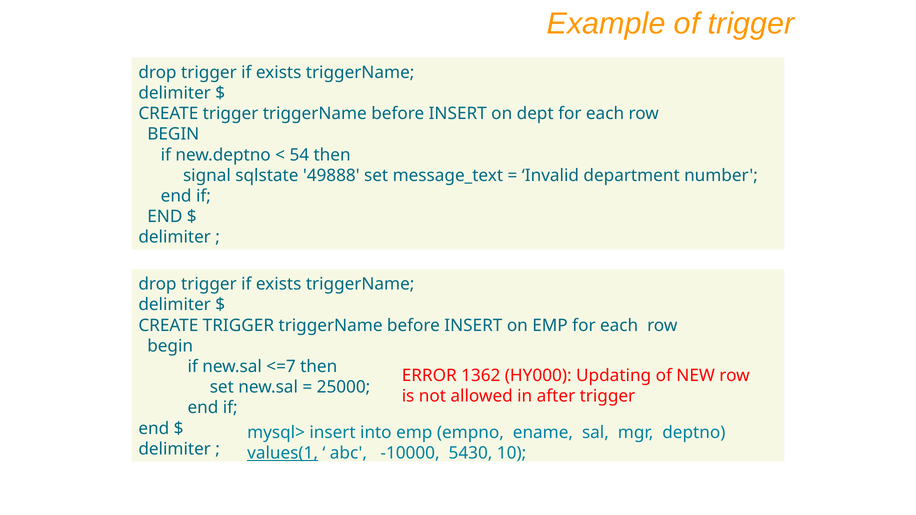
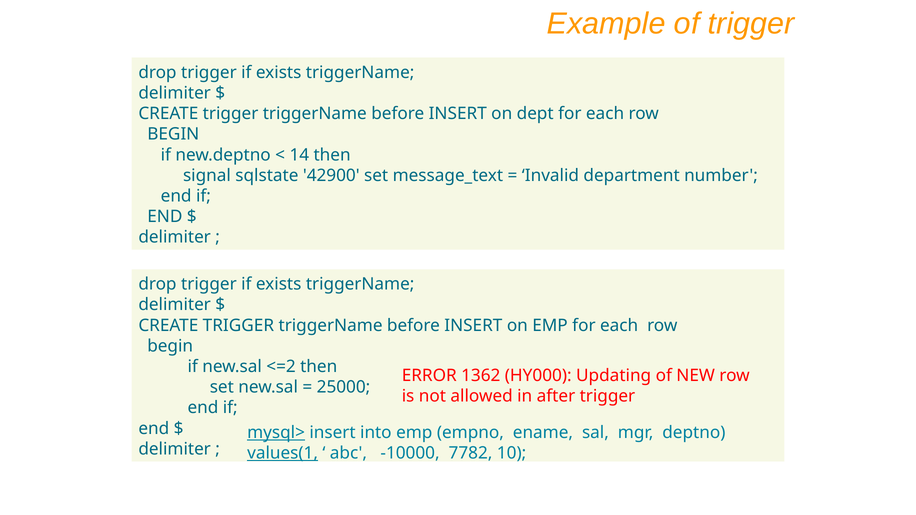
54: 54 -> 14
49888: 49888 -> 42900
<=7: <=7 -> <=2
mysql> underline: none -> present
5430: 5430 -> 7782
